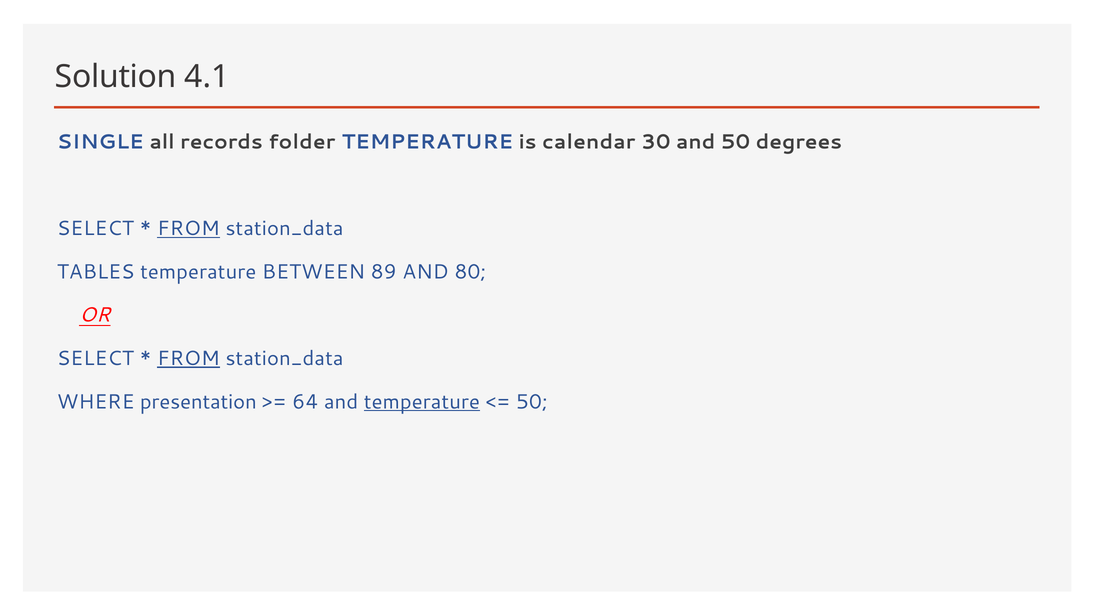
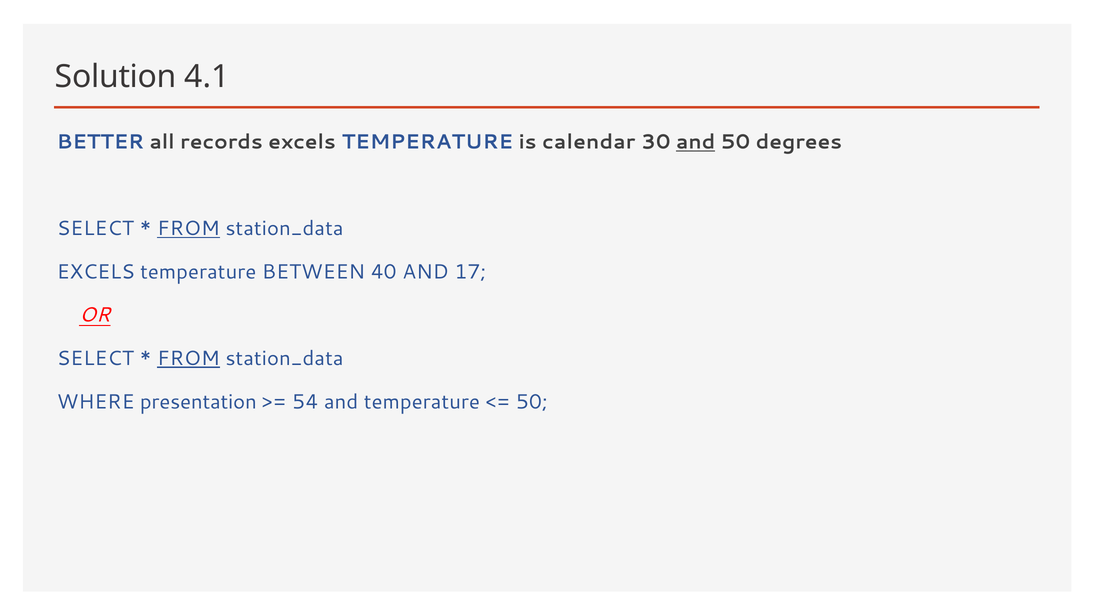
SINGLE: SINGLE -> BETTER
records folder: folder -> excels
and at (696, 142) underline: none -> present
TABLES at (96, 272): TABLES -> EXCELS
89: 89 -> 40
80: 80 -> 17
64: 64 -> 54
temperature at (422, 402) underline: present -> none
